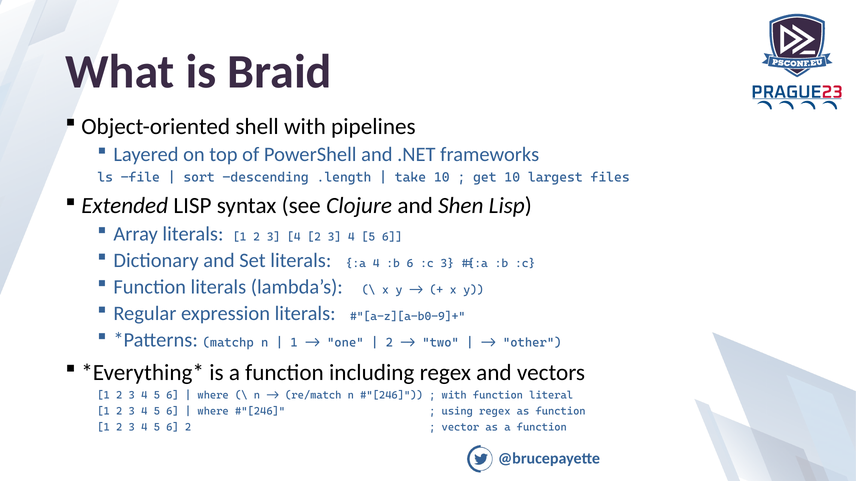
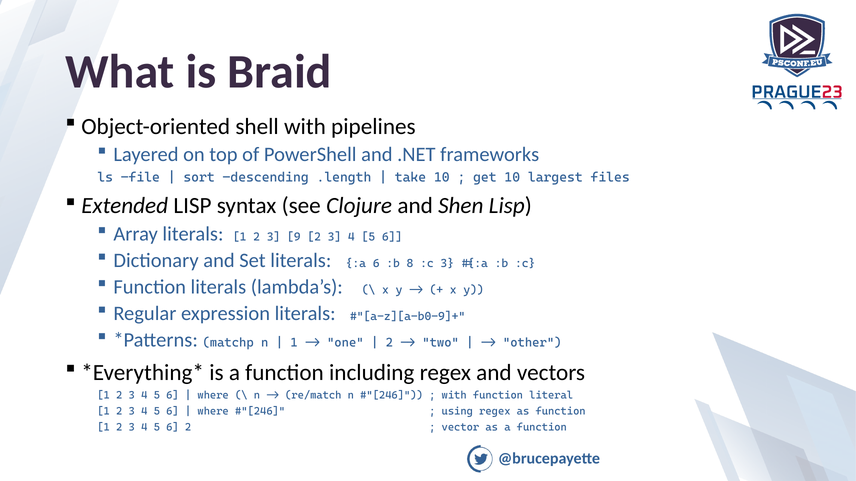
4 at (294, 237): 4 -> 9
:a 4: 4 -> 6
:b 6: 6 -> 8
